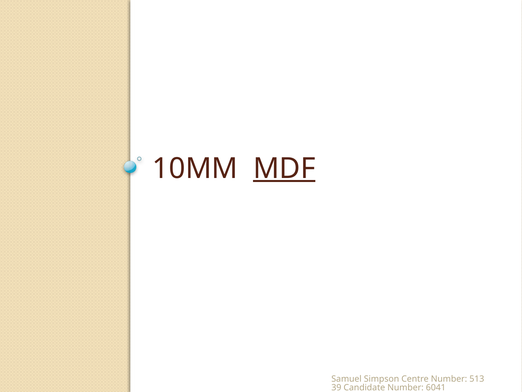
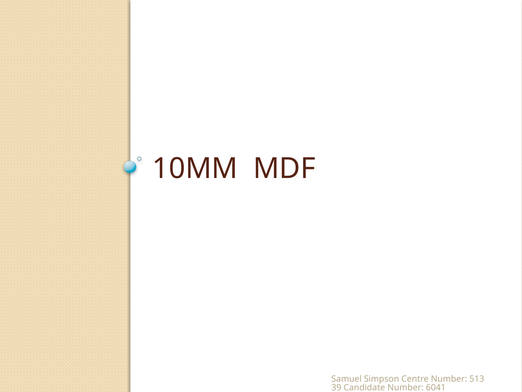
MDF underline: present -> none
